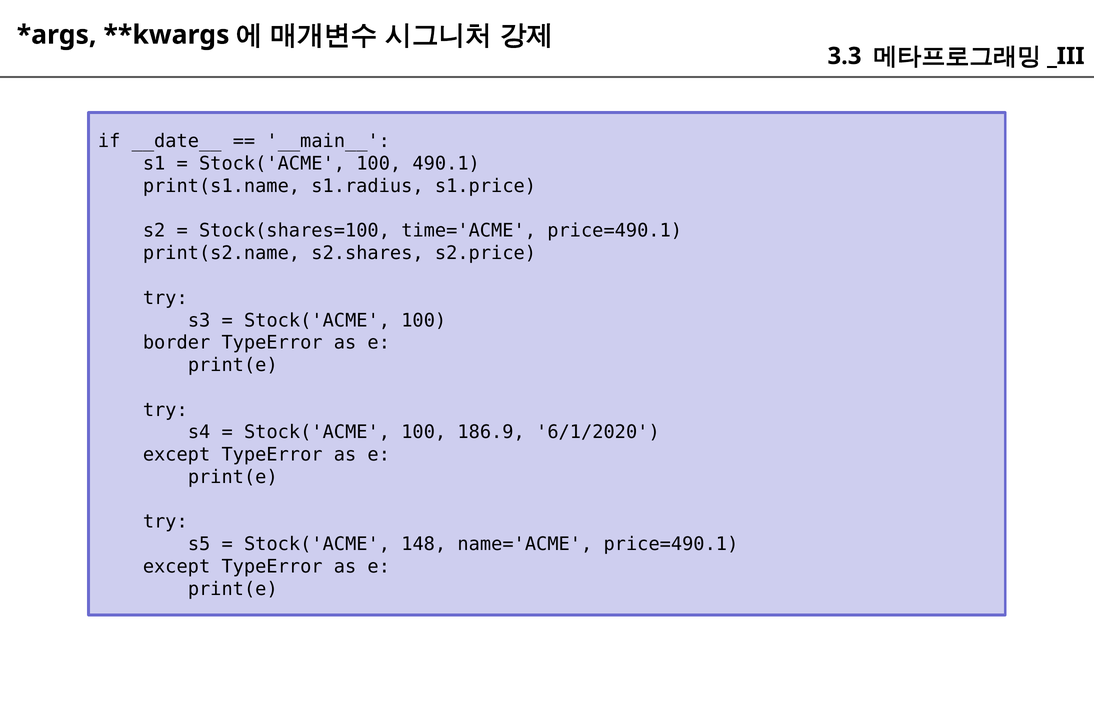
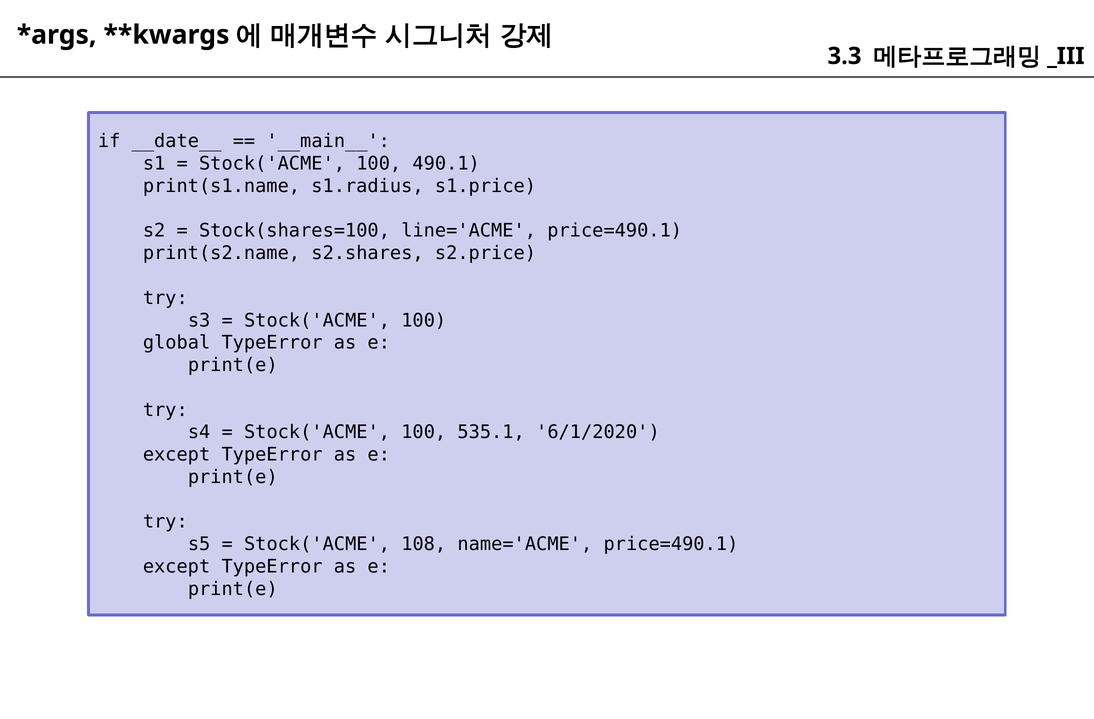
time='ACME: time='ACME -> line='ACME
border: border -> global
186.9: 186.9 -> 535.1
148: 148 -> 108
